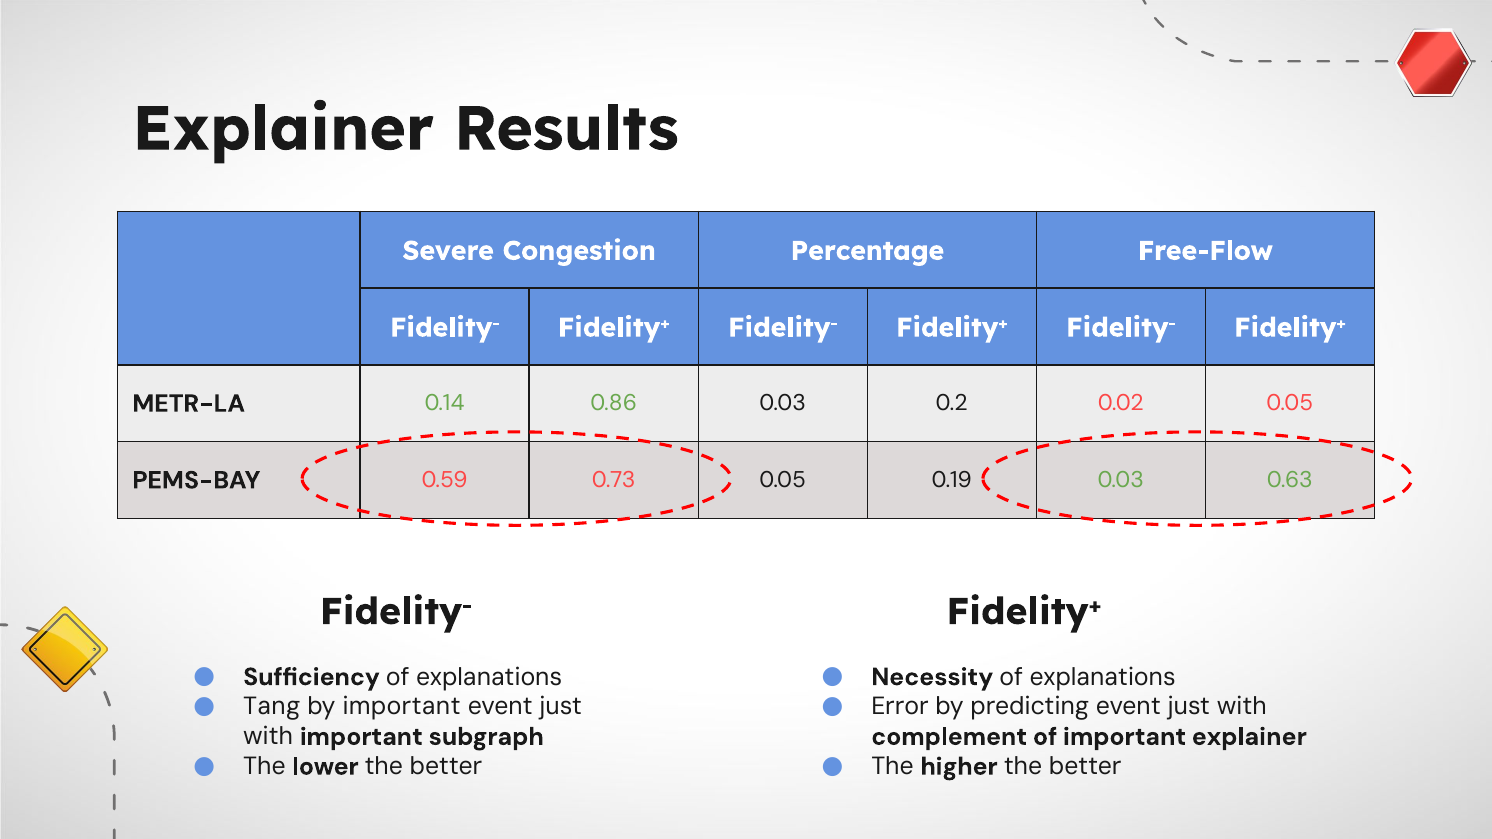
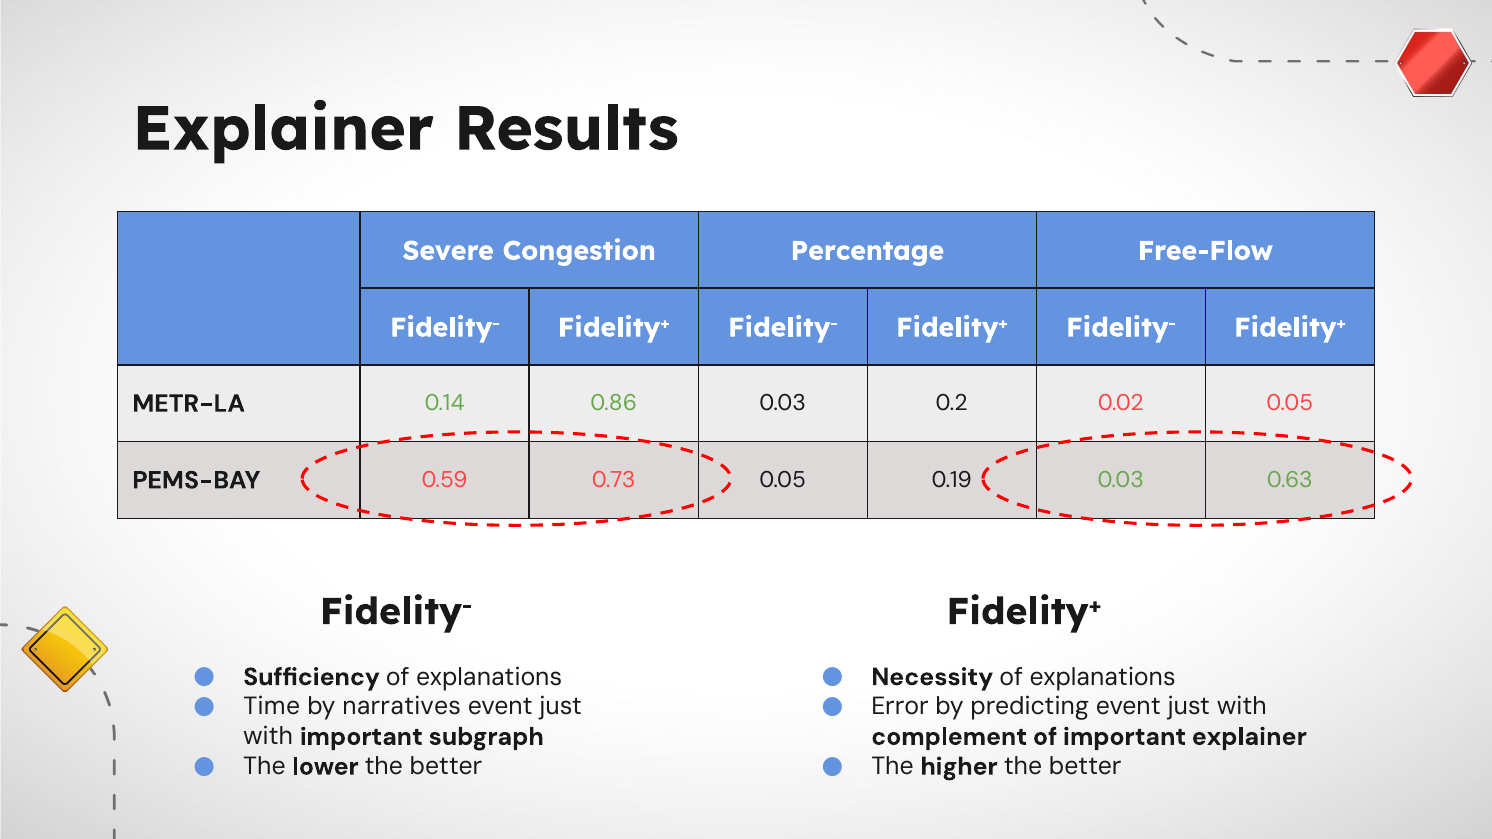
Tang: Tang -> Time
by important: important -> narratives
